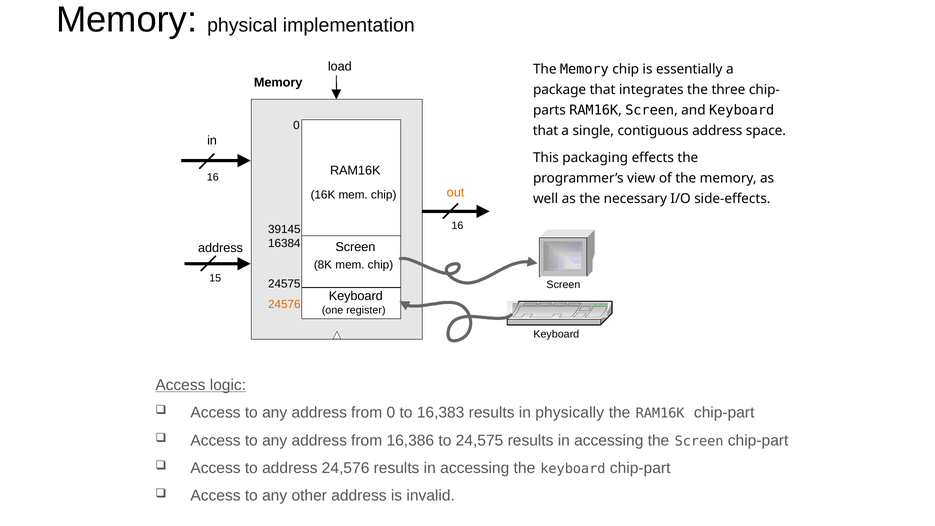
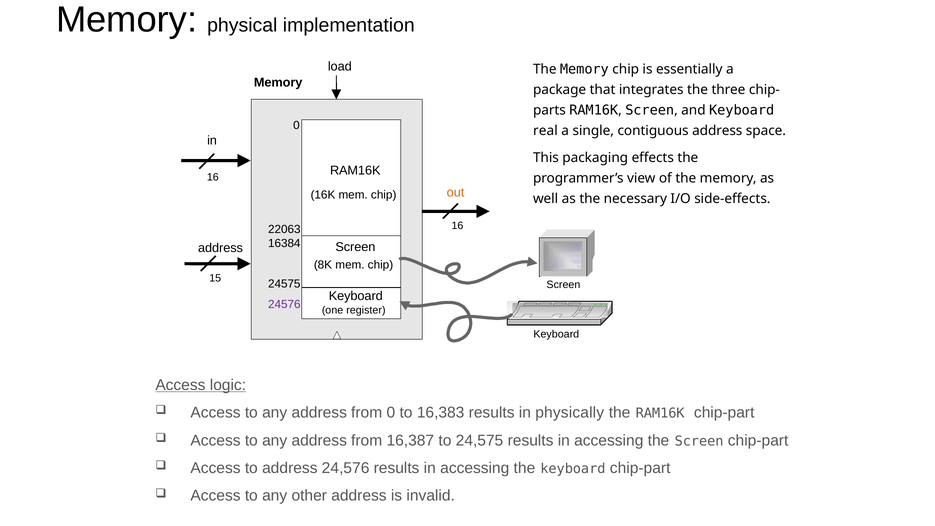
that at (546, 131): that -> real
39145: 39145 -> 22063
24576 colour: orange -> purple
16,386: 16,386 -> 16,387
